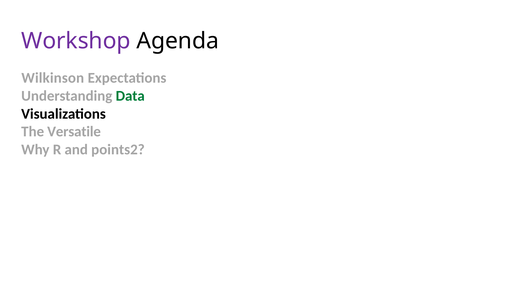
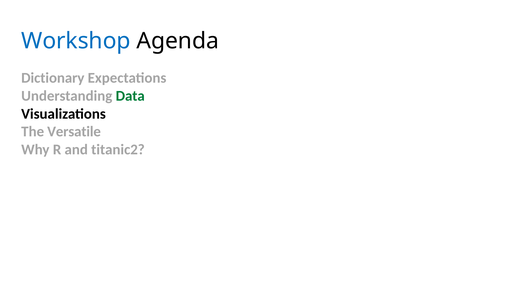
Workshop colour: purple -> blue
Wilkinson: Wilkinson -> Dictionary
points2: points2 -> titanic2
